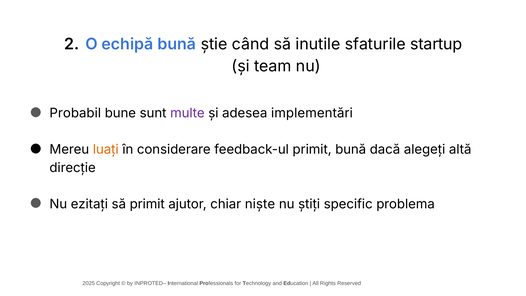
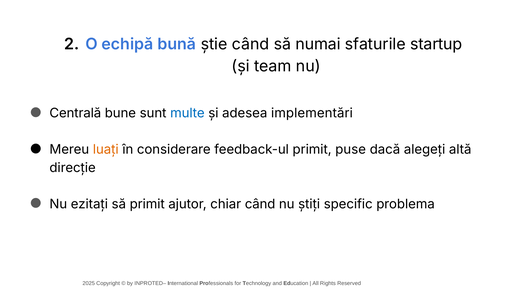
inutile: inutile -> numai
Probabil: Probabil -> Centrală
multe colour: purple -> blue
primit bună: bună -> puse
chiar niște: niște -> când
